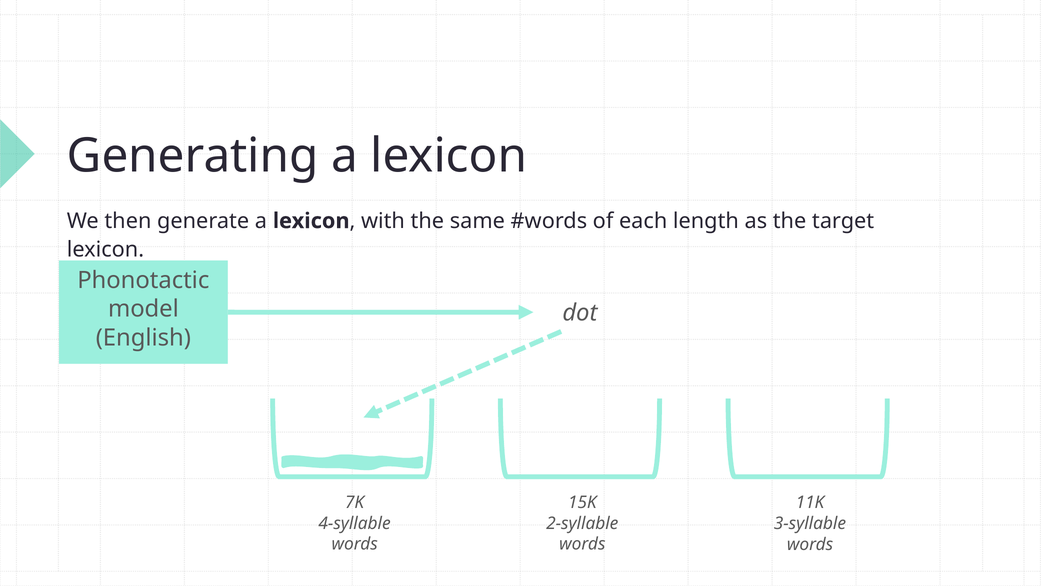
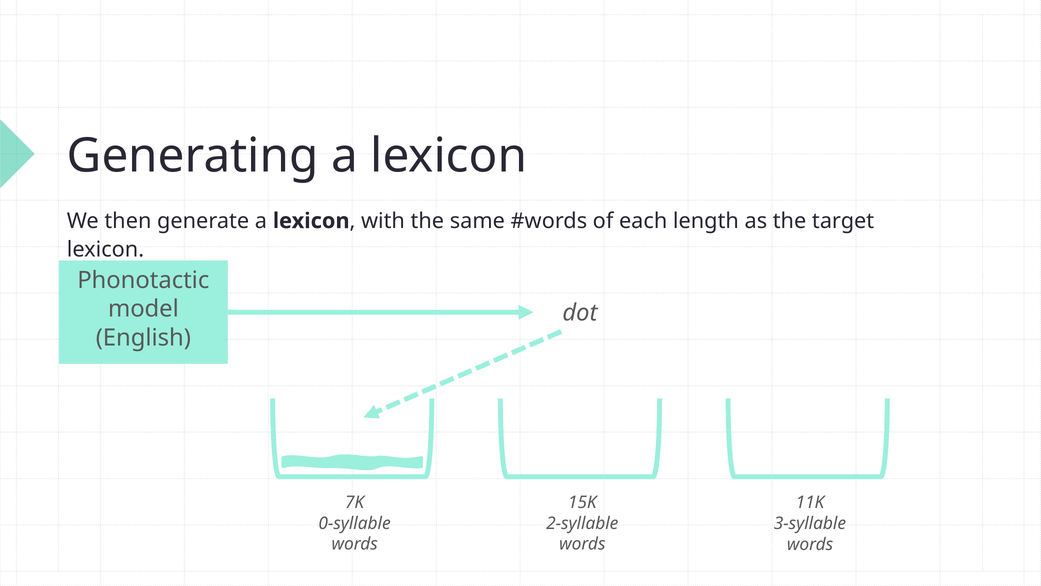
4-syllable: 4-syllable -> 0-syllable
